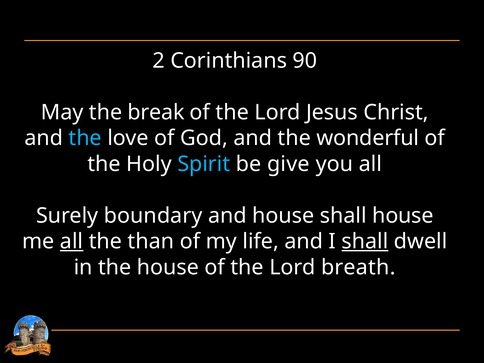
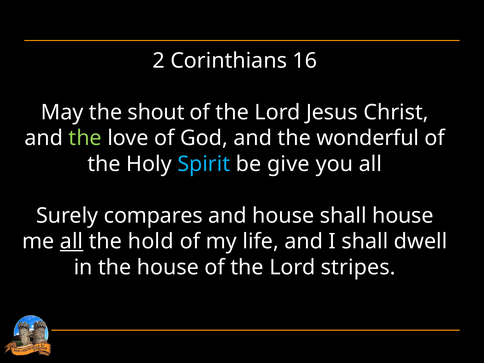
90: 90 -> 16
break: break -> shout
the at (85, 138) colour: light blue -> light green
boundary: boundary -> compares
than: than -> hold
shall at (365, 241) underline: present -> none
breath: breath -> stripes
